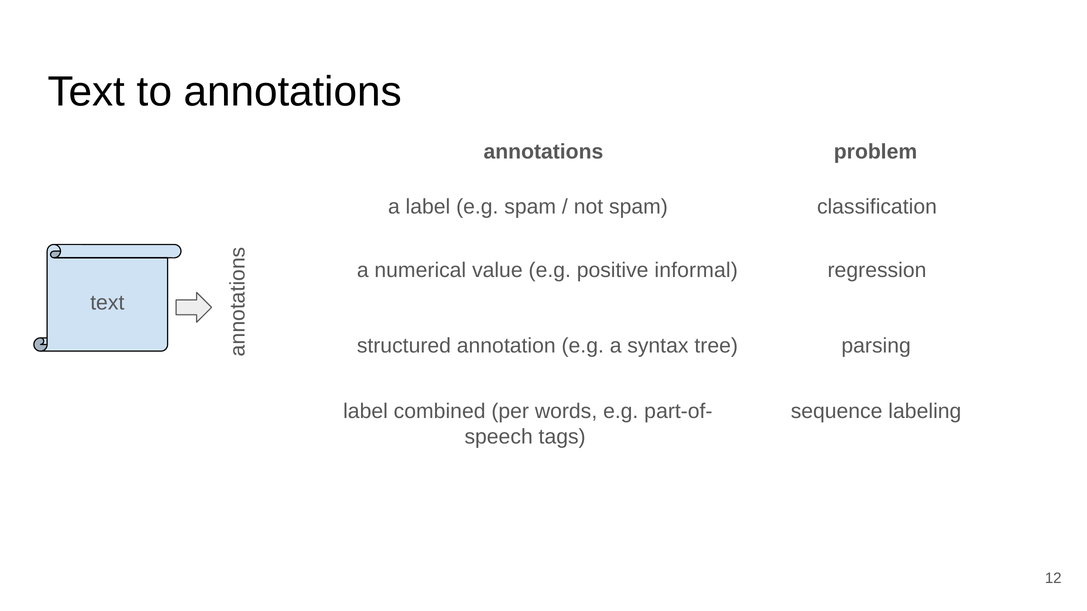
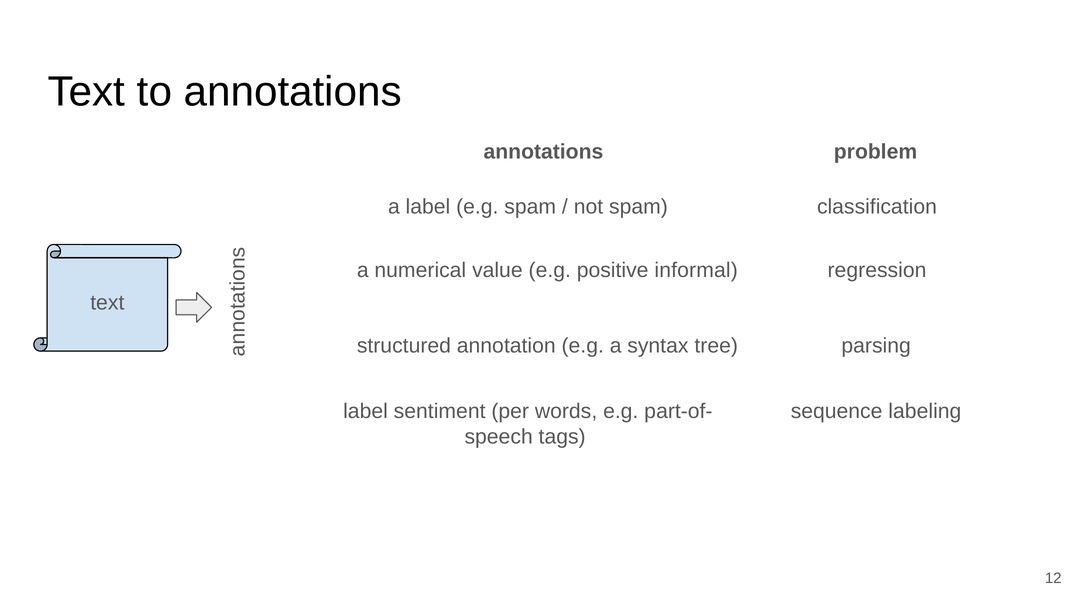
combined: combined -> sentiment
